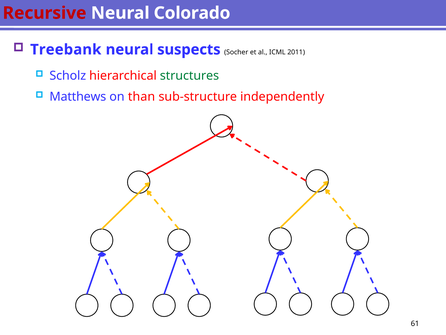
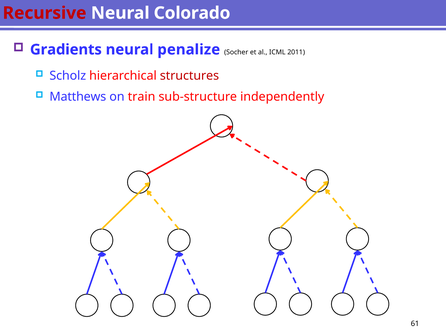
Treebank: Treebank -> Gradients
suspects: suspects -> penalize
structures colour: green -> red
than: than -> train
